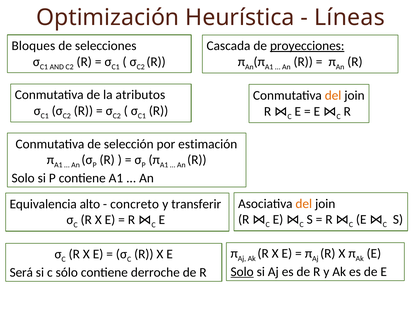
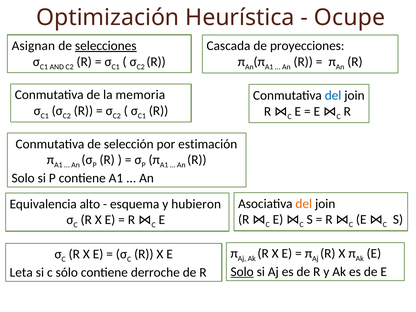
Líneas: Líneas -> Ocupe
Bloques: Bloques -> Asignan
selecciones underline: none -> present
proyecciones underline: present -> none
atributos: atributos -> memoria
del at (333, 95) colour: orange -> blue
concreto: concreto -> esquema
transferir: transferir -> hubieron
Será: Será -> Leta
